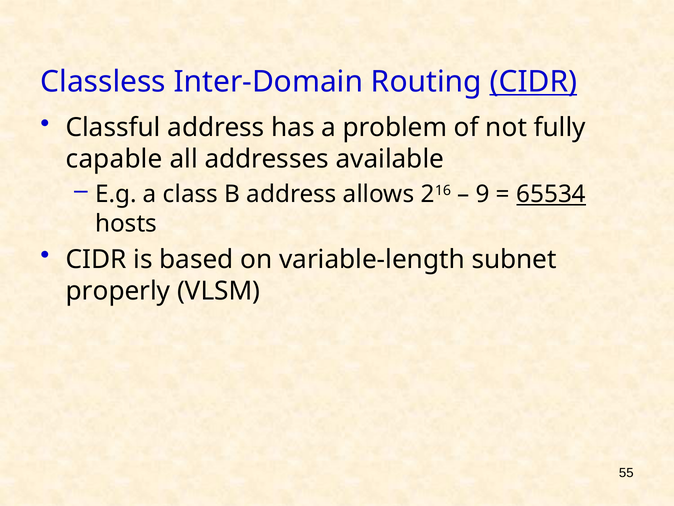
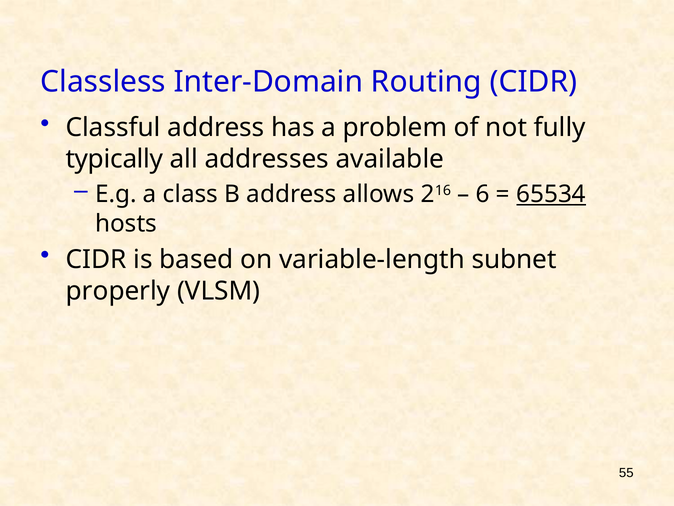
CIDR at (533, 82) underline: present -> none
capable: capable -> typically
9: 9 -> 6
